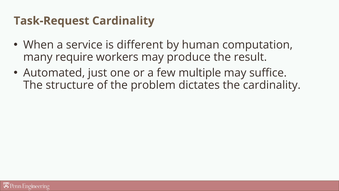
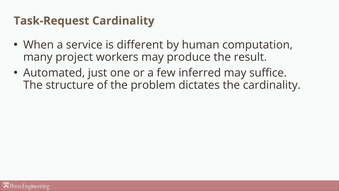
require: require -> project
multiple: multiple -> inferred
